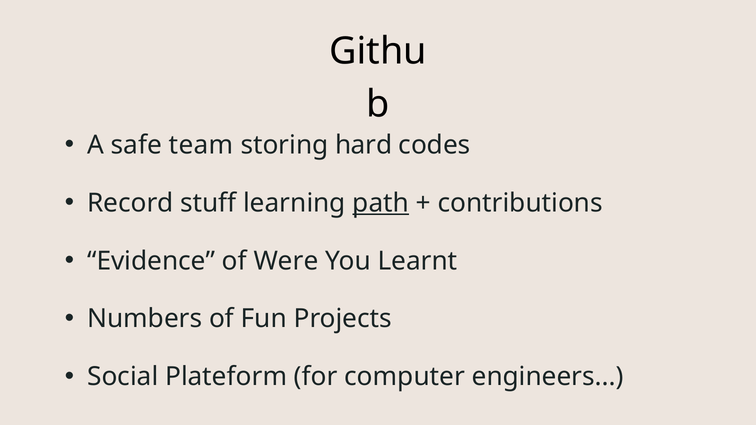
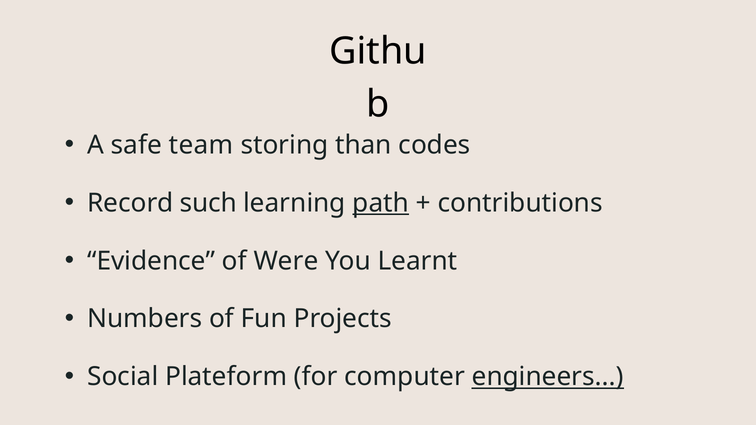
hard: hard -> than
stuff: stuff -> such
engineers underline: none -> present
